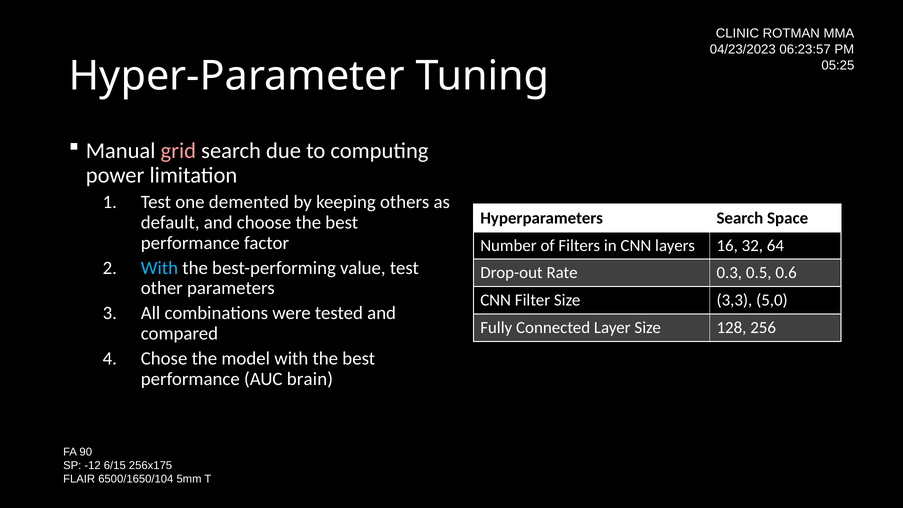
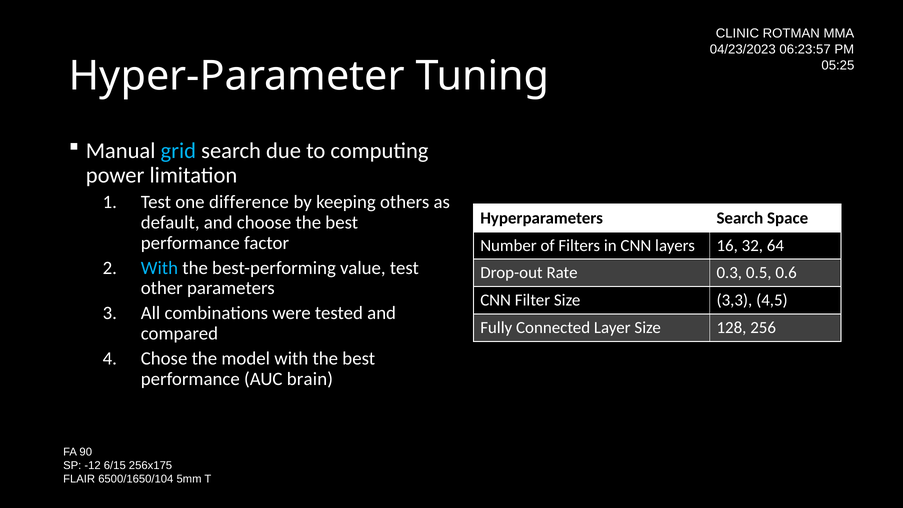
grid colour: pink -> light blue
demented: demented -> difference
5,0: 5,0 -> 4,5
